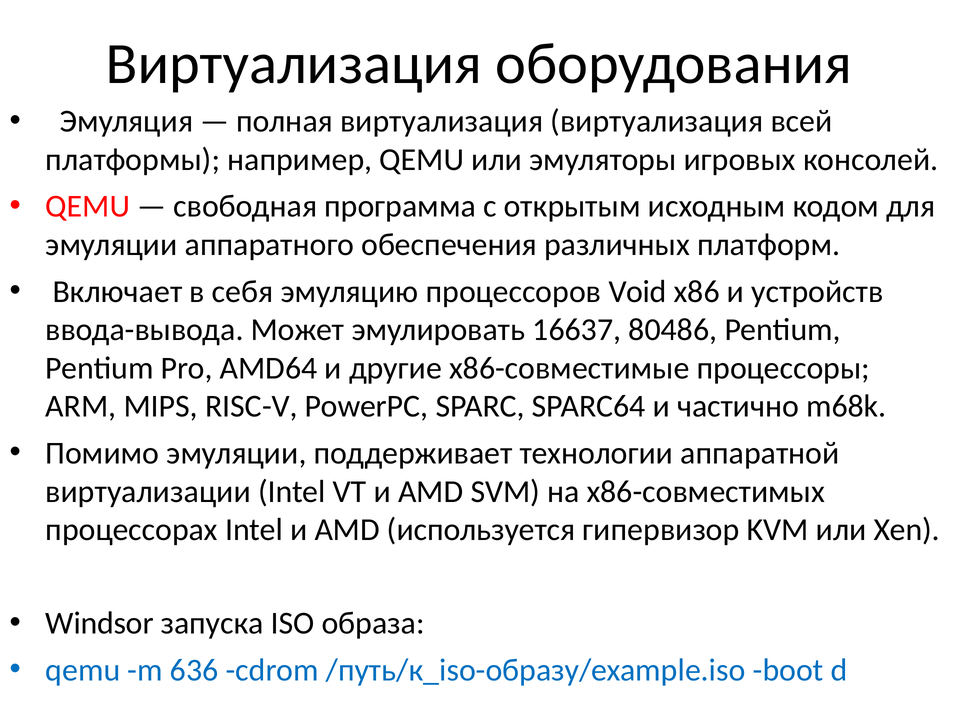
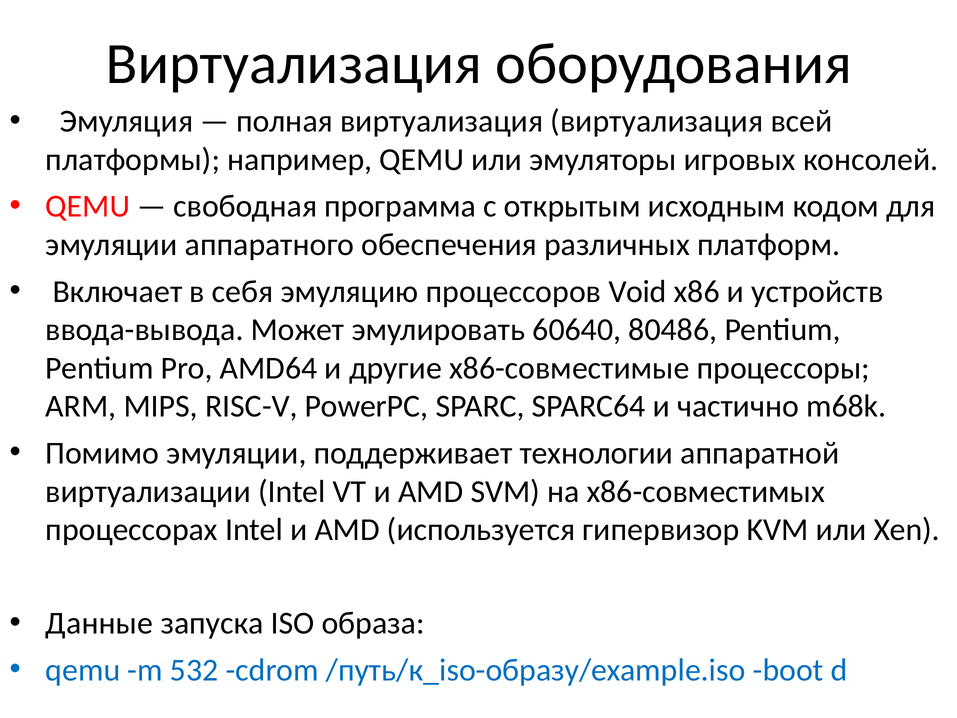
16637: 16637 -> 60640
Windsor: Windsor -> Данные
636: 636 -> 532
